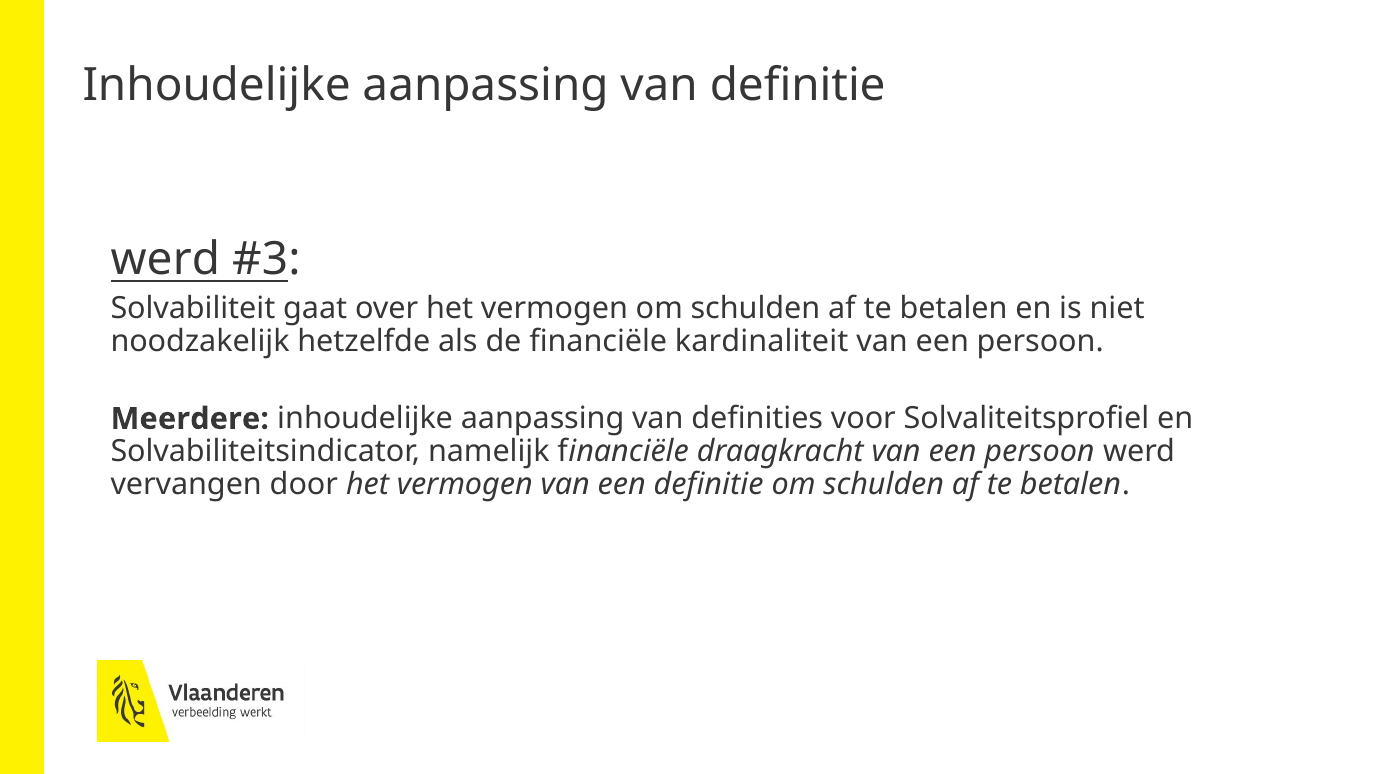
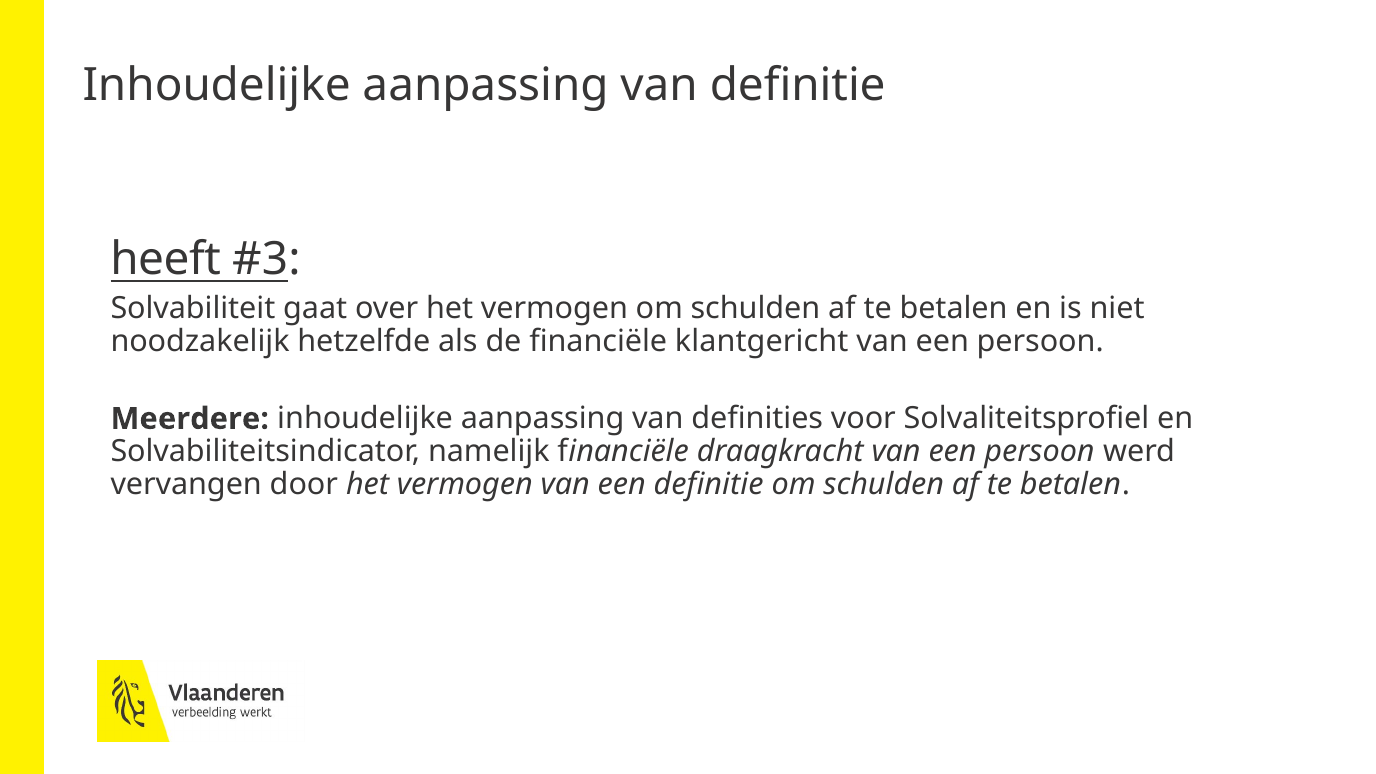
werd at (165, 260): werd -> heeft
kardinaliteit: kardinaliteit -> klantgericht
